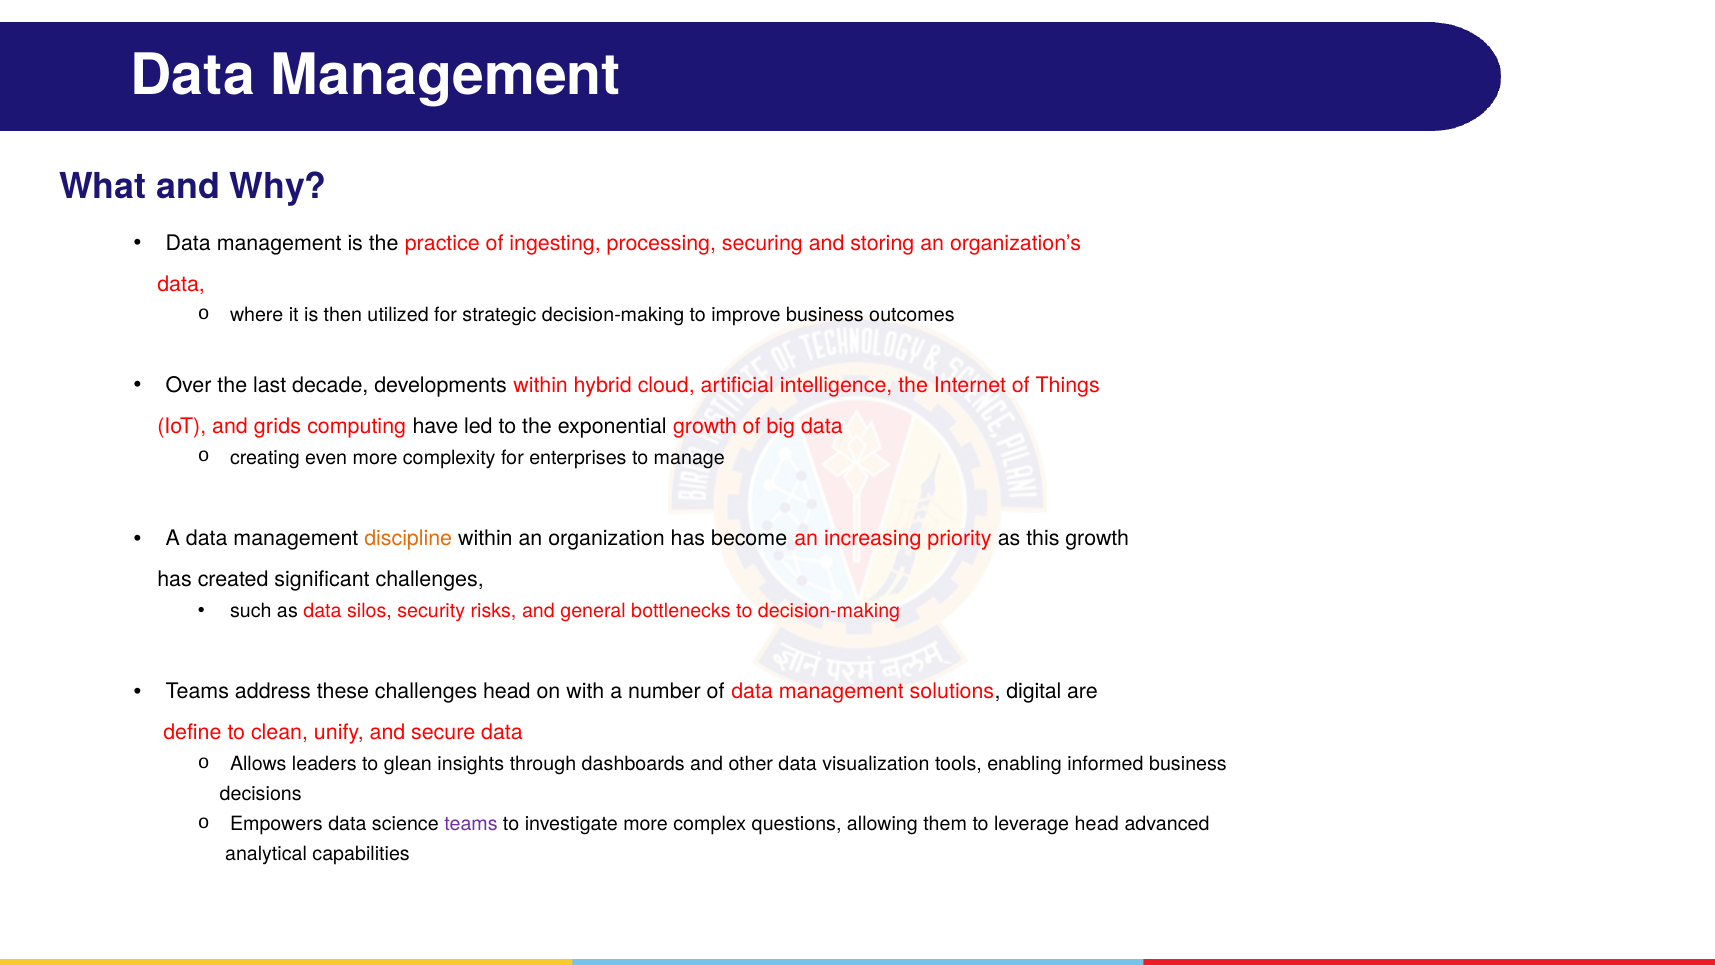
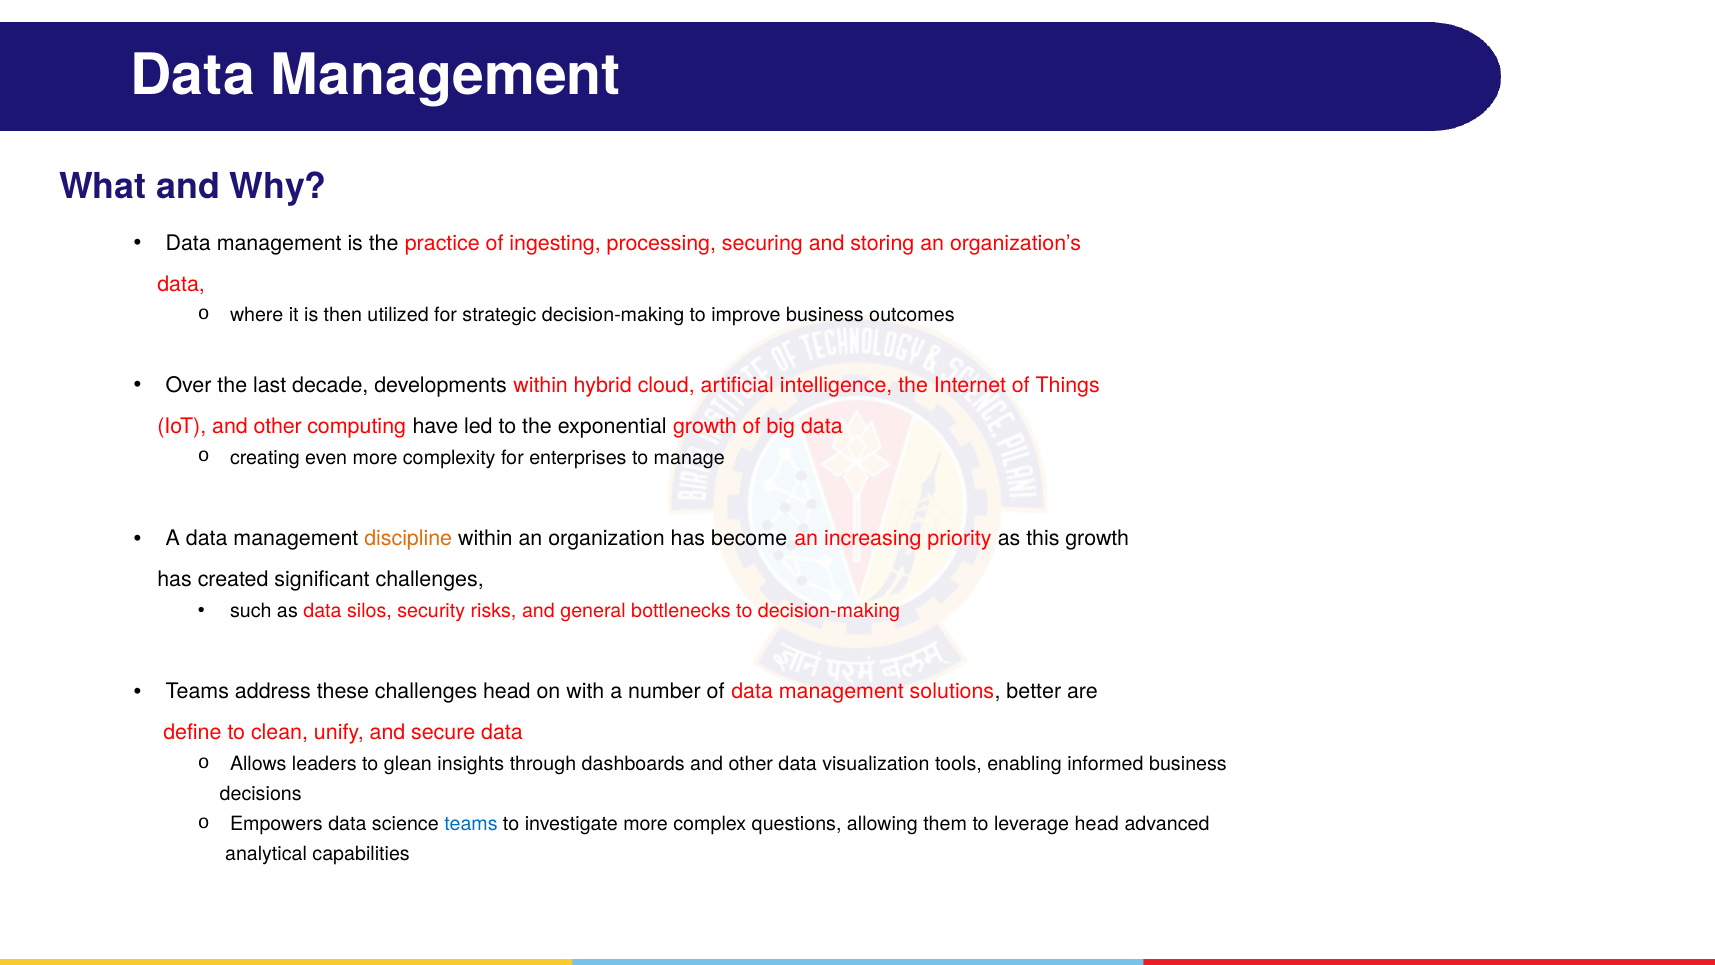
IoT and grids: grids -> other
digital: digital -> better
teams at (471, 824) colour: purple -> blue
